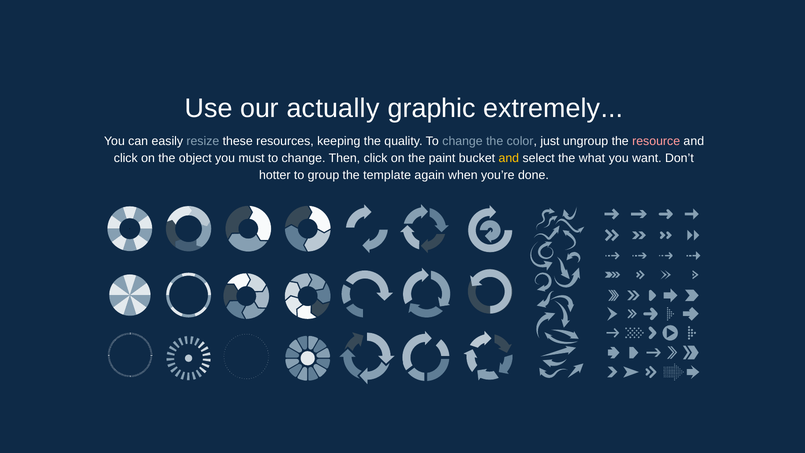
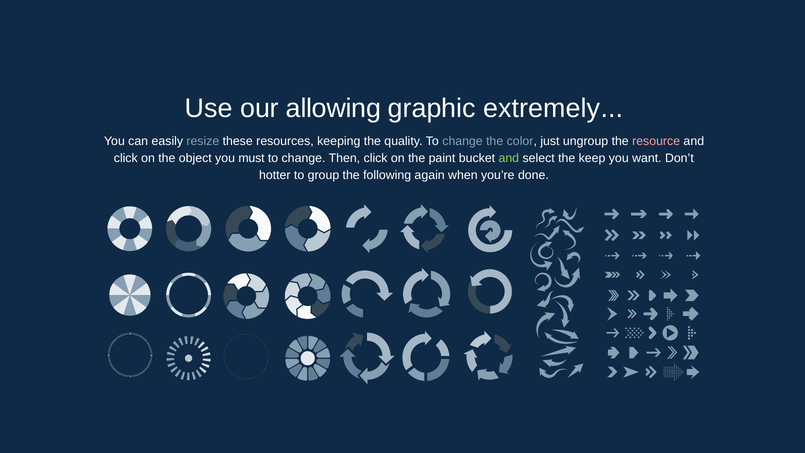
actually: actually -> allowing
and at (509, 158) colour: yellow -> light green
what: what -> keep
template: template -> following
